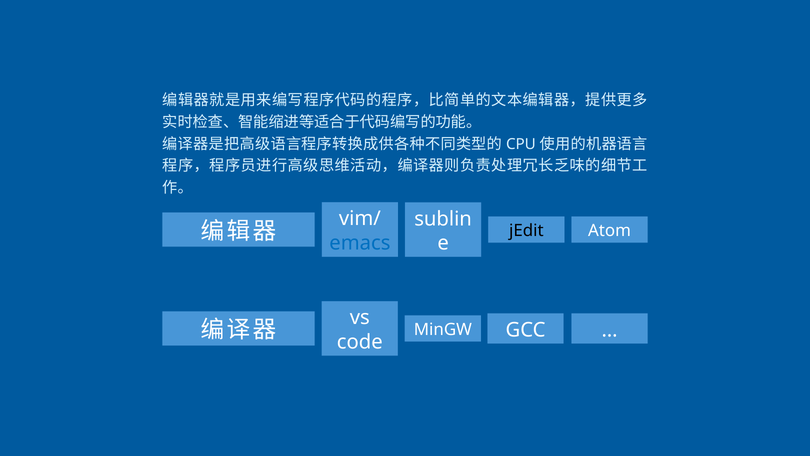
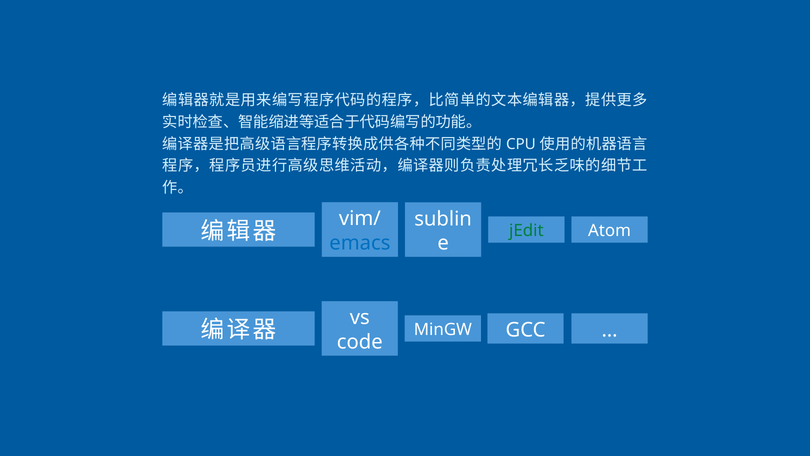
jEdit colour: black -> green
